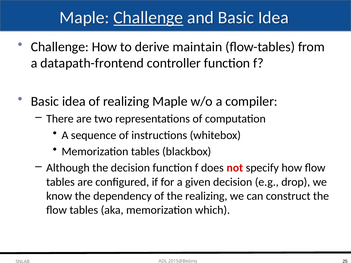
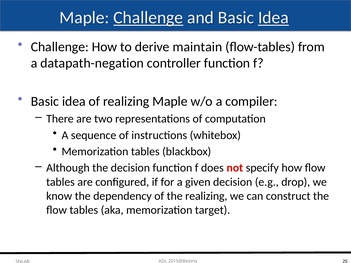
Idea at (273, 18) underline: none -> present
datapath-frontend: datapath-frontend -> datapath-negation
which: which -> target
